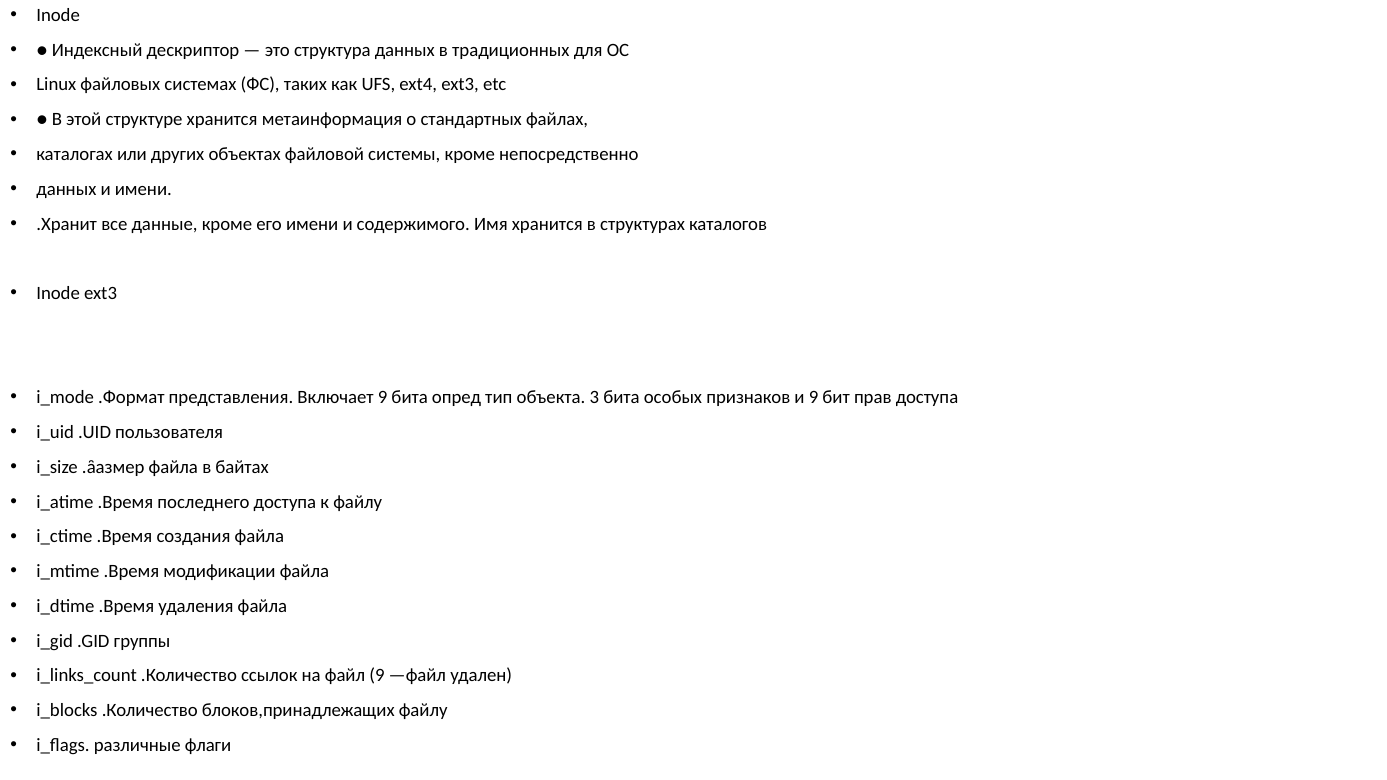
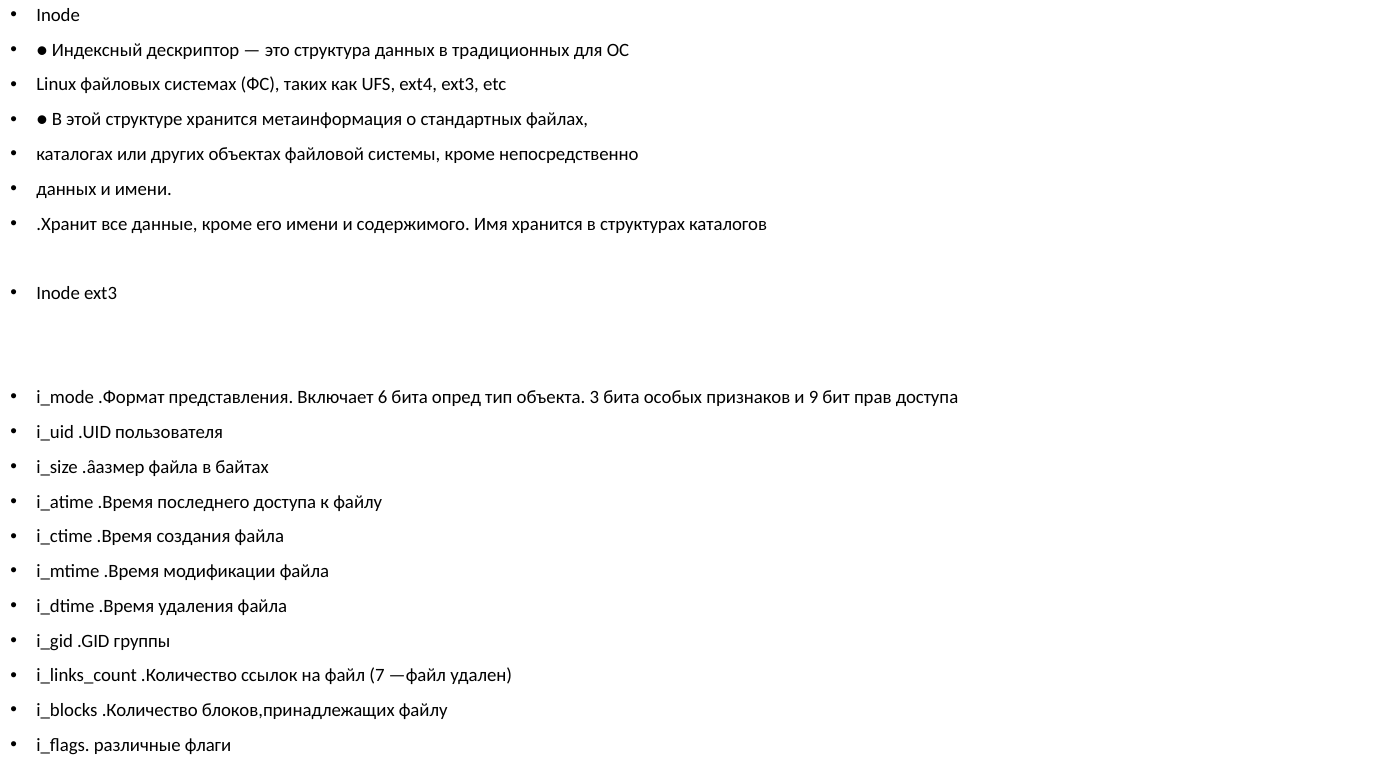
Включает 9: 9 -> 6
файл 9: 9 -> 7
